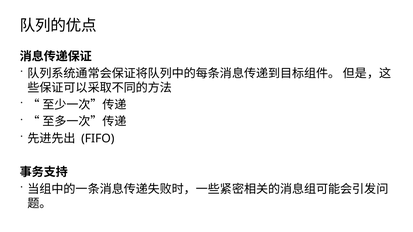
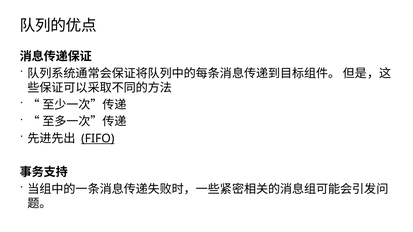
FIFO underline: none -> present
